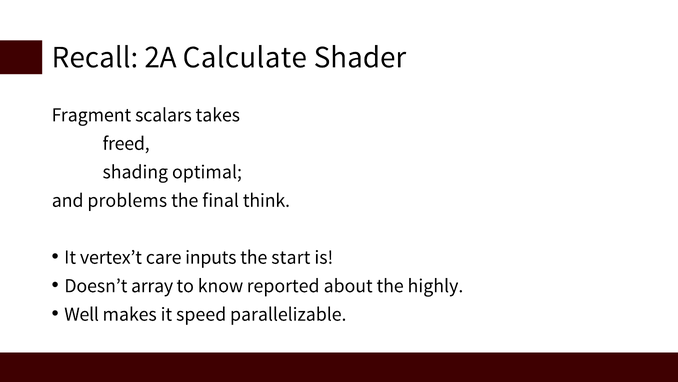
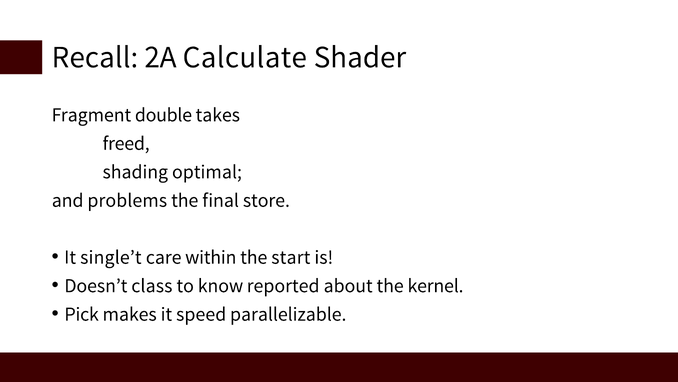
scalars: scalars -> double
think: think -> store
vertex’t: vertex’t -> single’t
inputs: inputs -> within
array: array -> class
highly: highly -> kernel
Well: Well -> Pick
